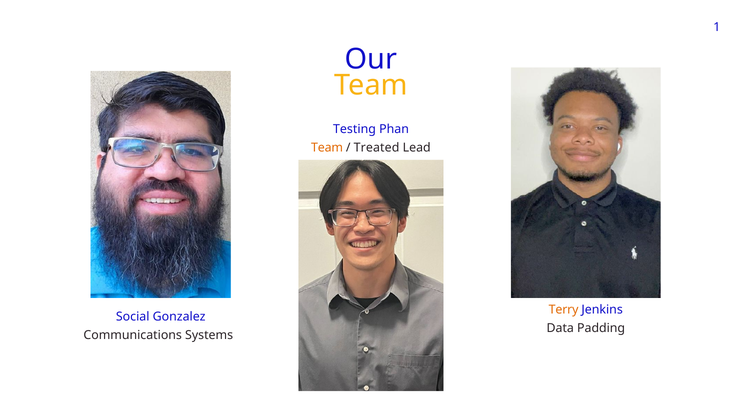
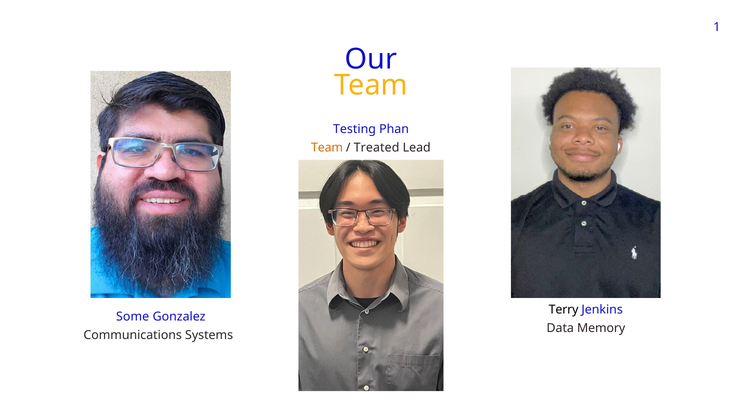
Terry colour: orange -> black
Social: Social -> Some
Padding: Padding -> Memory
